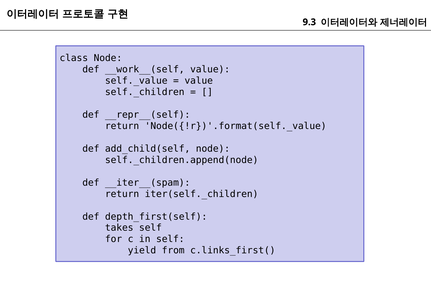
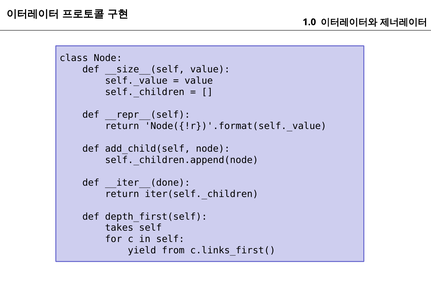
9.3: 9.3 -> 1.0
__work__(self: __work__(self -> __size__(self
__iter__(spam: __iter__(spam -> __iter__(done
